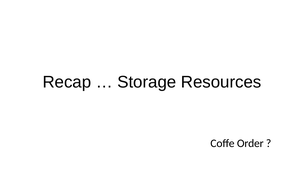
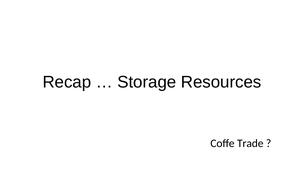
Order: Order -> Trade
